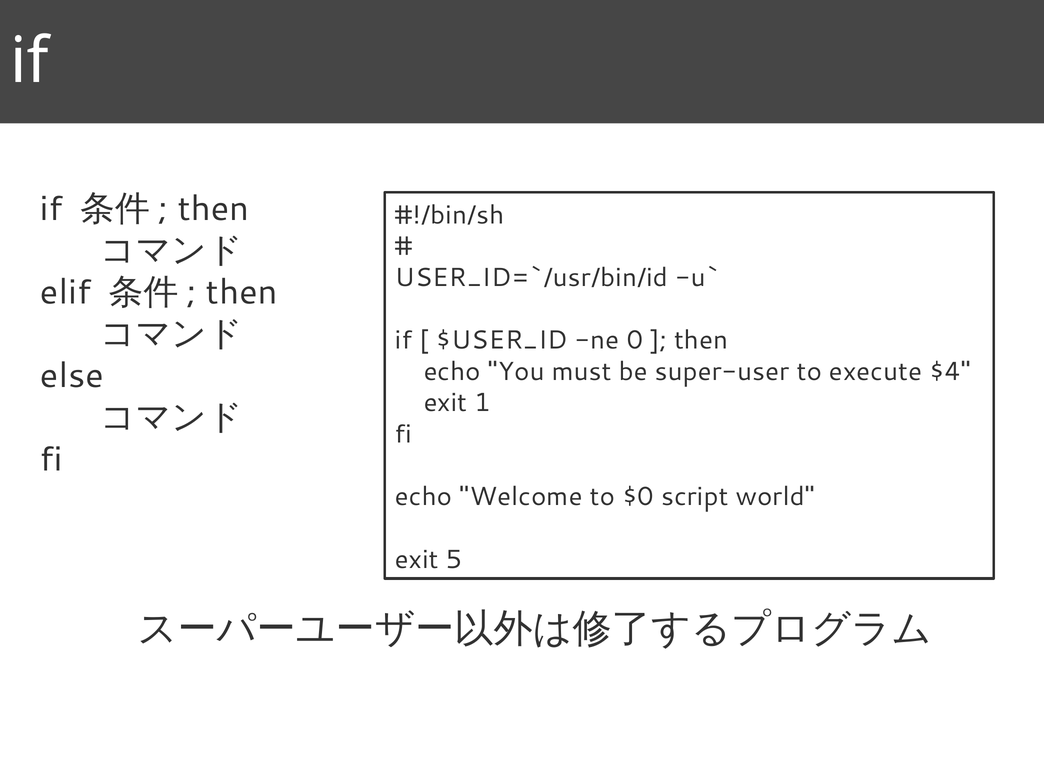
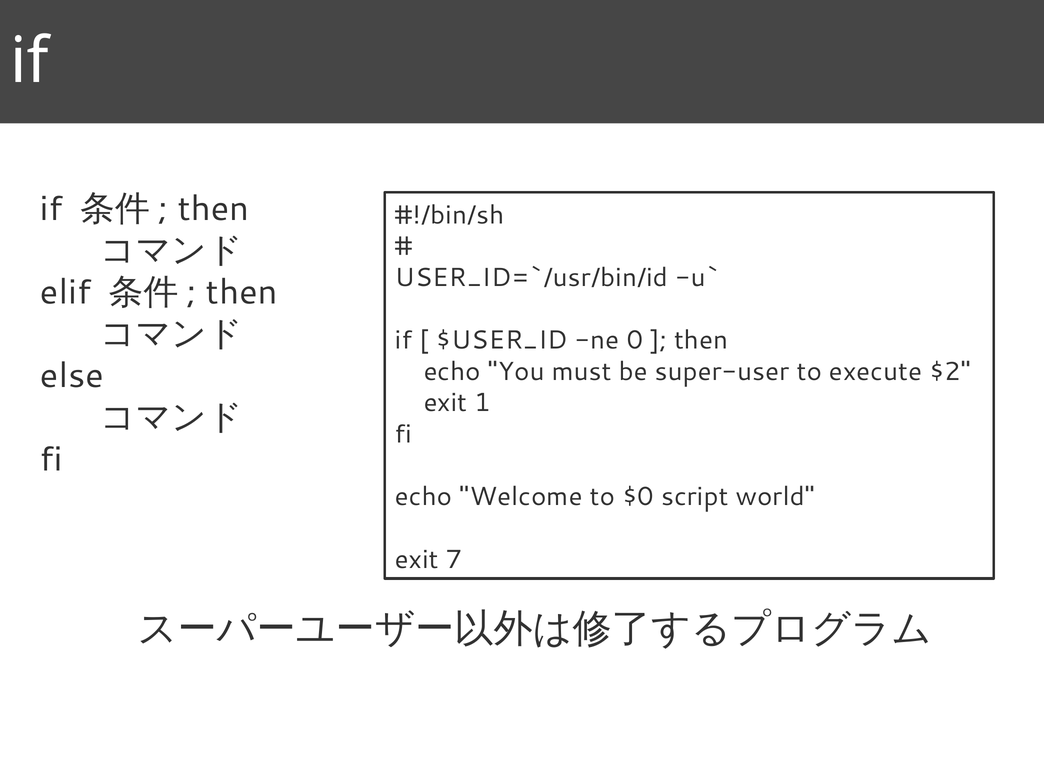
$4: $4 -> $2
5: 5 -> 7
